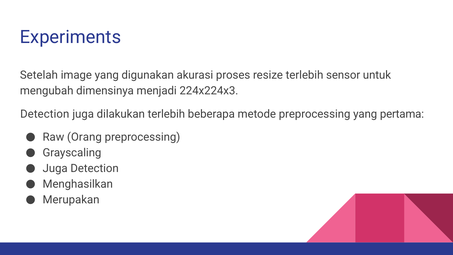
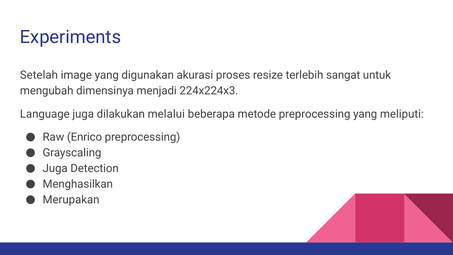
sensor: sensor -> sangat
Detection at (45, 114): Detection -> Language
dilakukan terlebih: terlebih -> melalui
pertama: pertama -> meliputi
Orang: Orang -> Enrico
